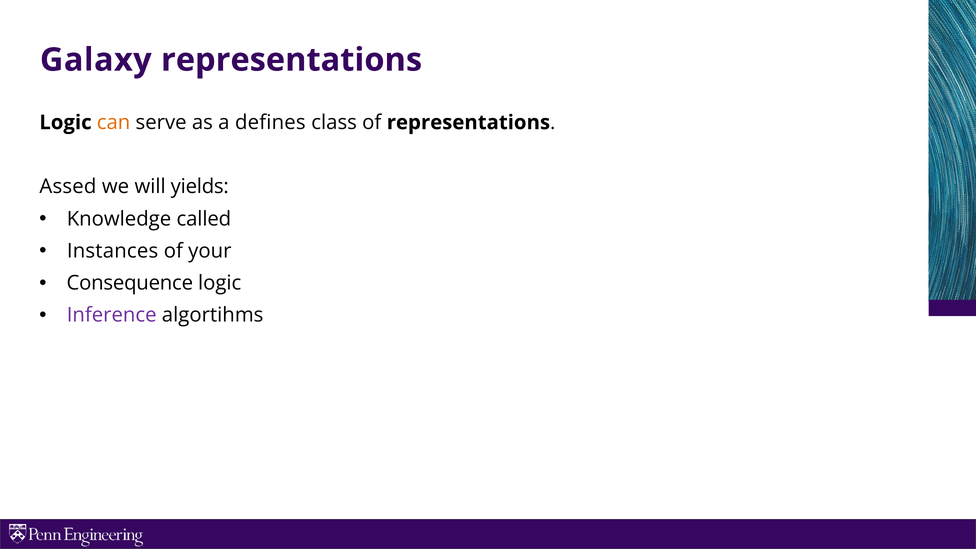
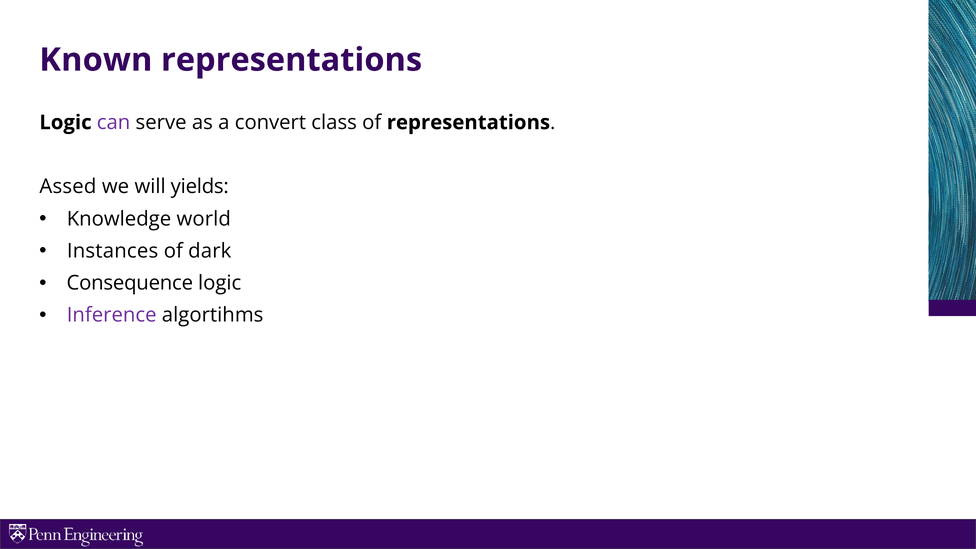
Galaxy: Galaxy -> Known
can colour: orange -> purple
defines: defines -> convert
called: called -> world
your: your -> dark
